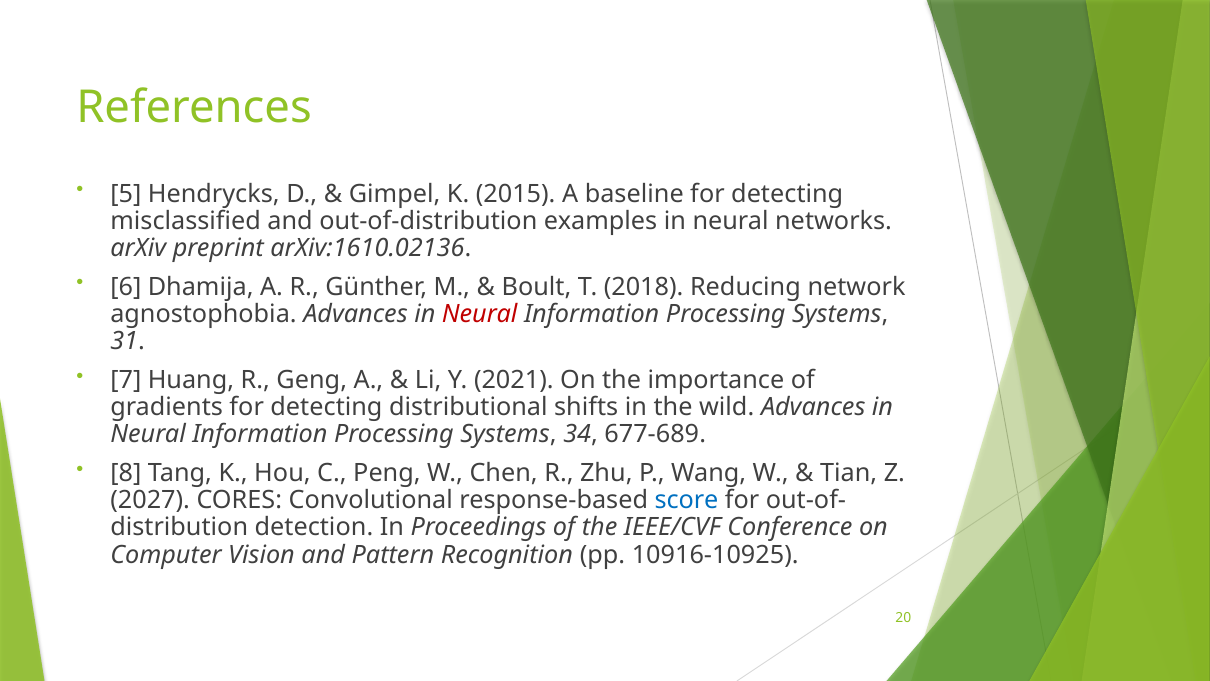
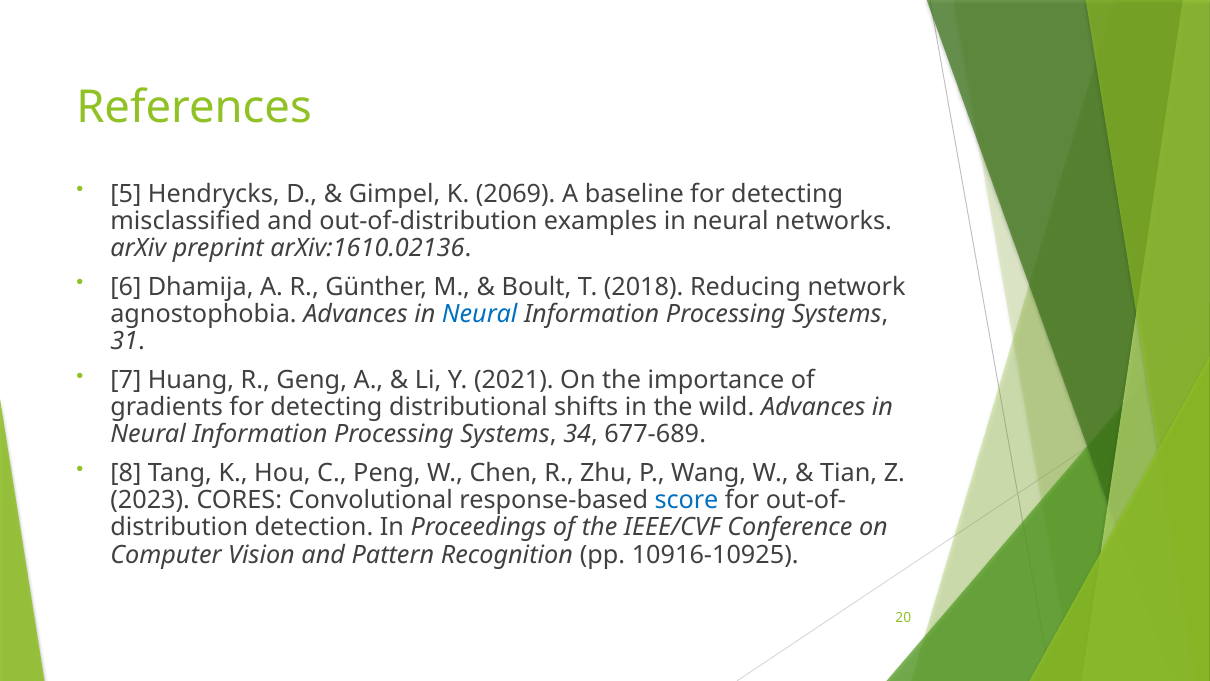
2015: 2015 -> 2069
Neural at (480, 314) colour: red -> blue
2027: 2027 -> 2023
